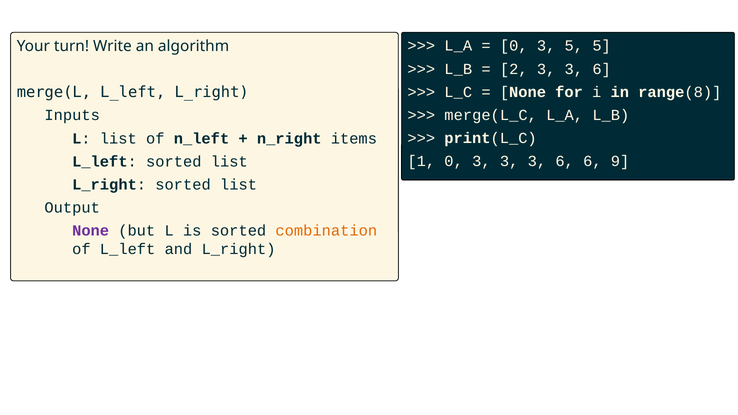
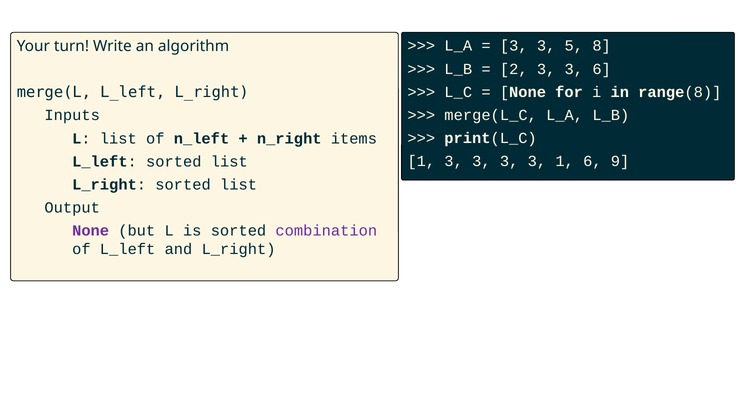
0 at (514, 46): 0 -> 3
5 5: 5 -> 8
1 0: 0 -> 3
3 3 3 6: 6 -> 1
combination colour: orange -> purple
